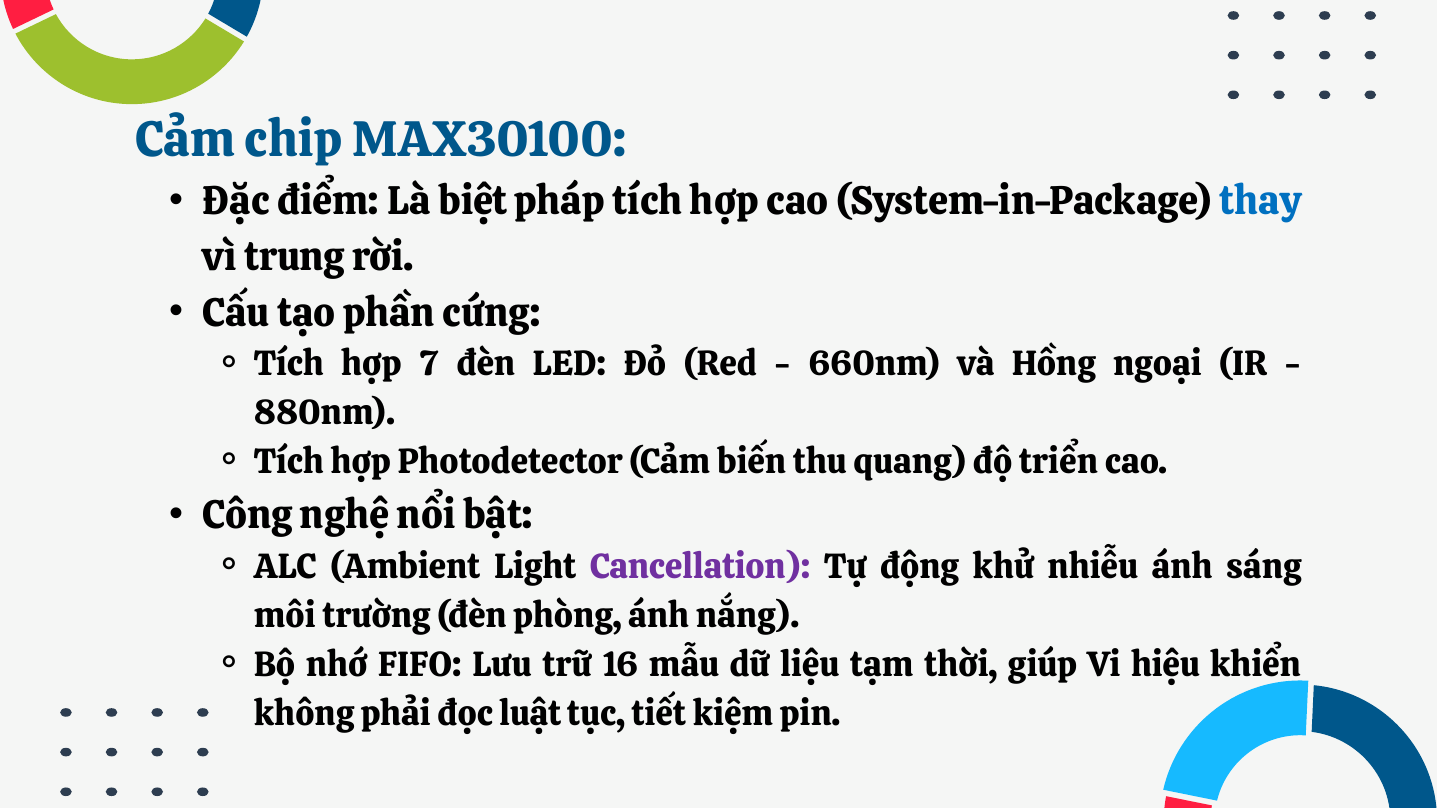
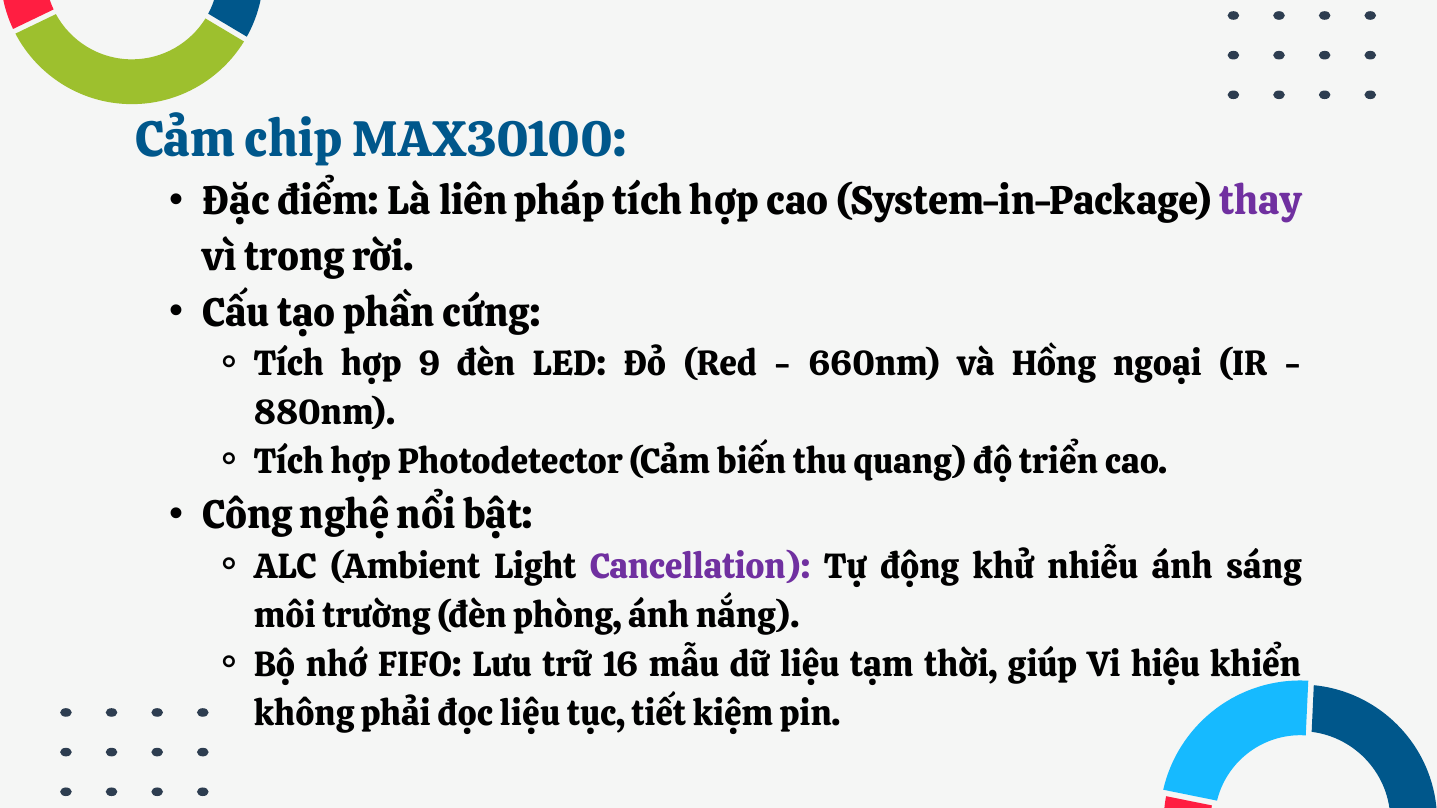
biệt: biệt -> liên
thay colour: blue -> purple
trung: trung -> trong
7: 7 -> 9
đọc luật: luật -> liệu
